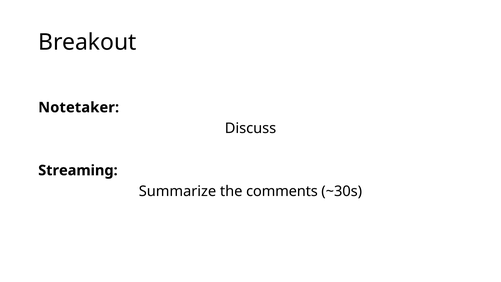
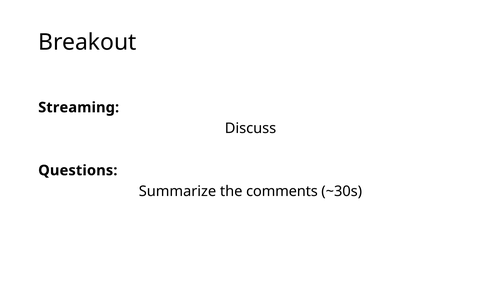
Notetaker: Notetaker -> Streaming
Streaming: Streaming -> Questions
